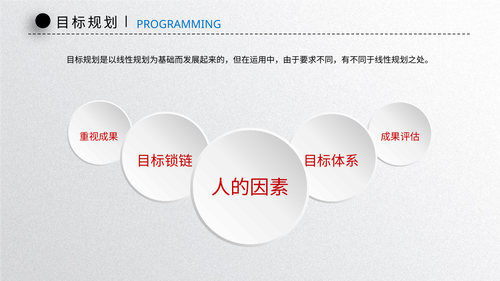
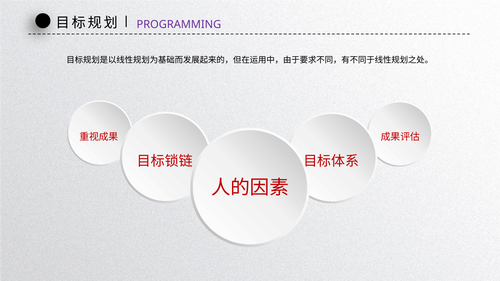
PROGRAMMING colour: blue -> purple
